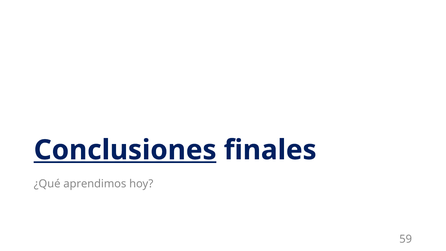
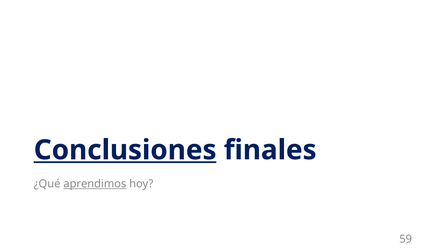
aprendimos underline: none -> present
